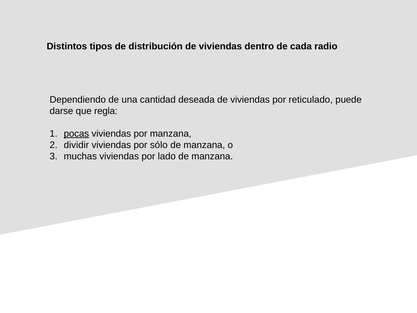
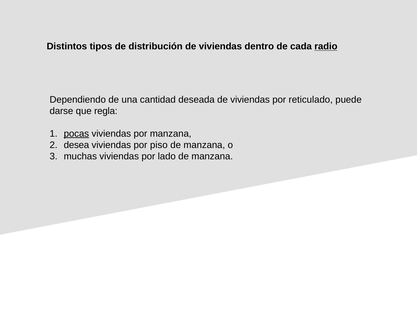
radio underline: none -> present
dividir: dividir -> desea
sólo: sólo -> piso
